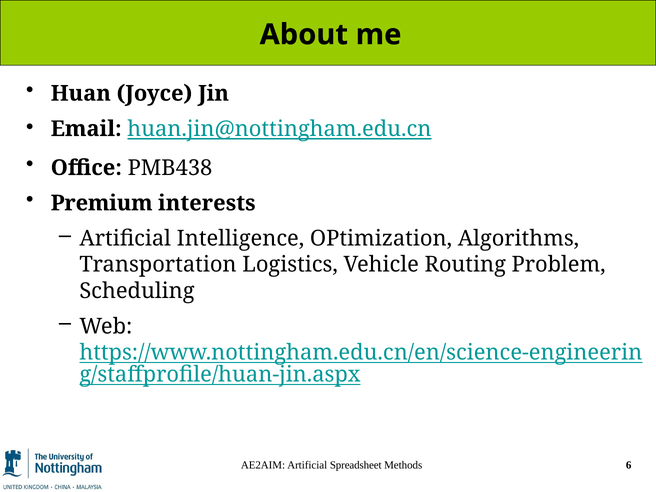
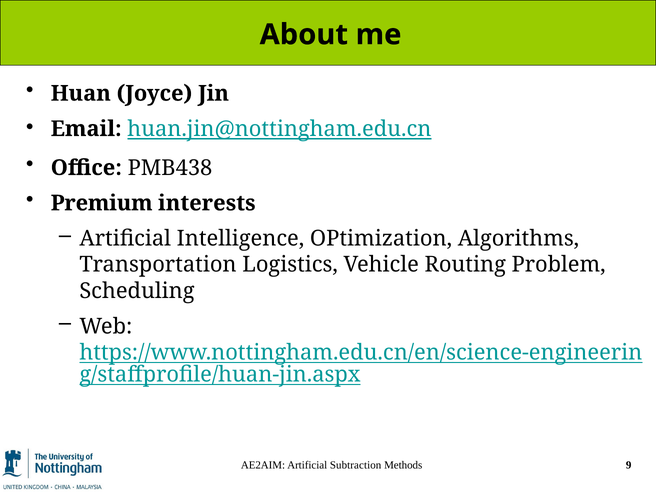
Spreadsheet: Spreadsheet -> Subtraction
6: 6 -> 9
